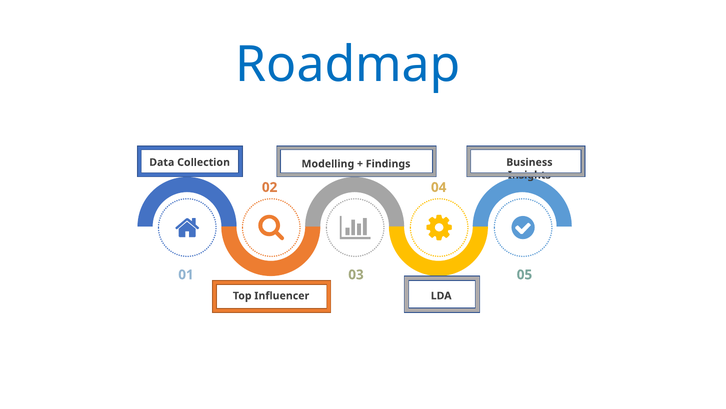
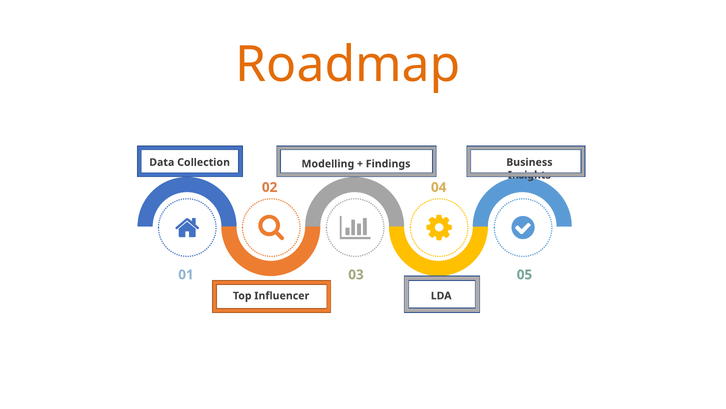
Roadmap colour: blue -> orange
